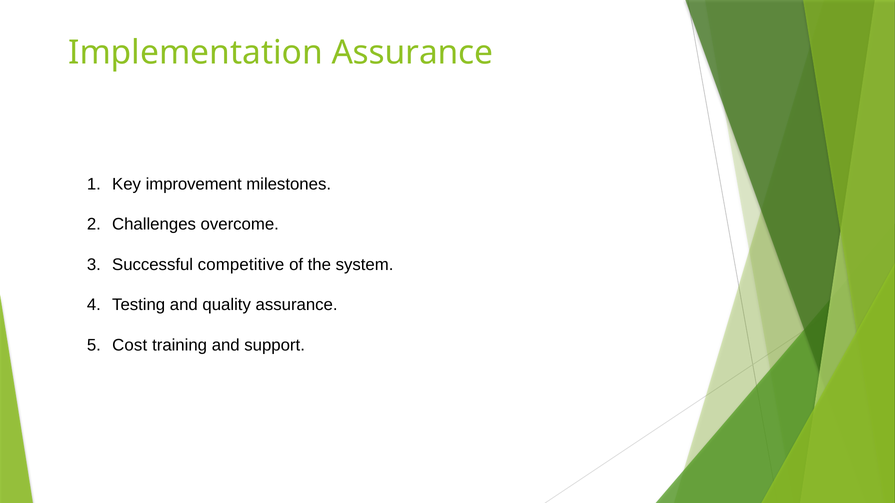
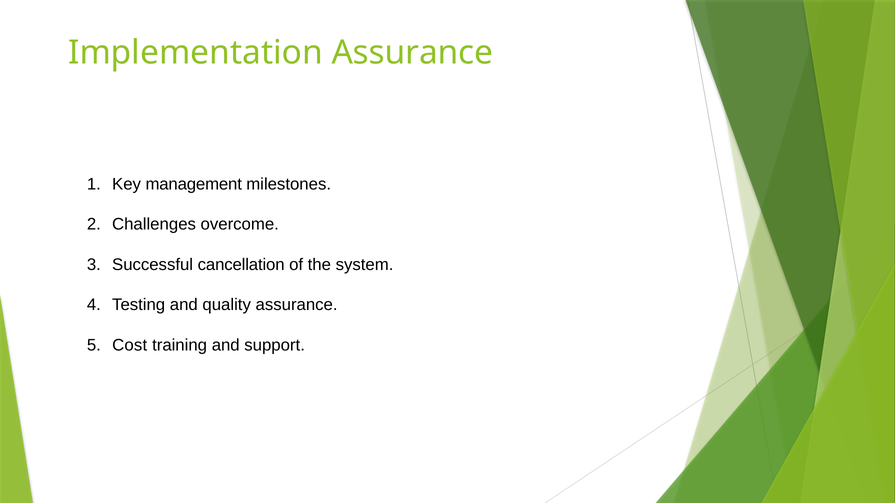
improvement: improvement -> management
competitive: competitive -> cancellation
